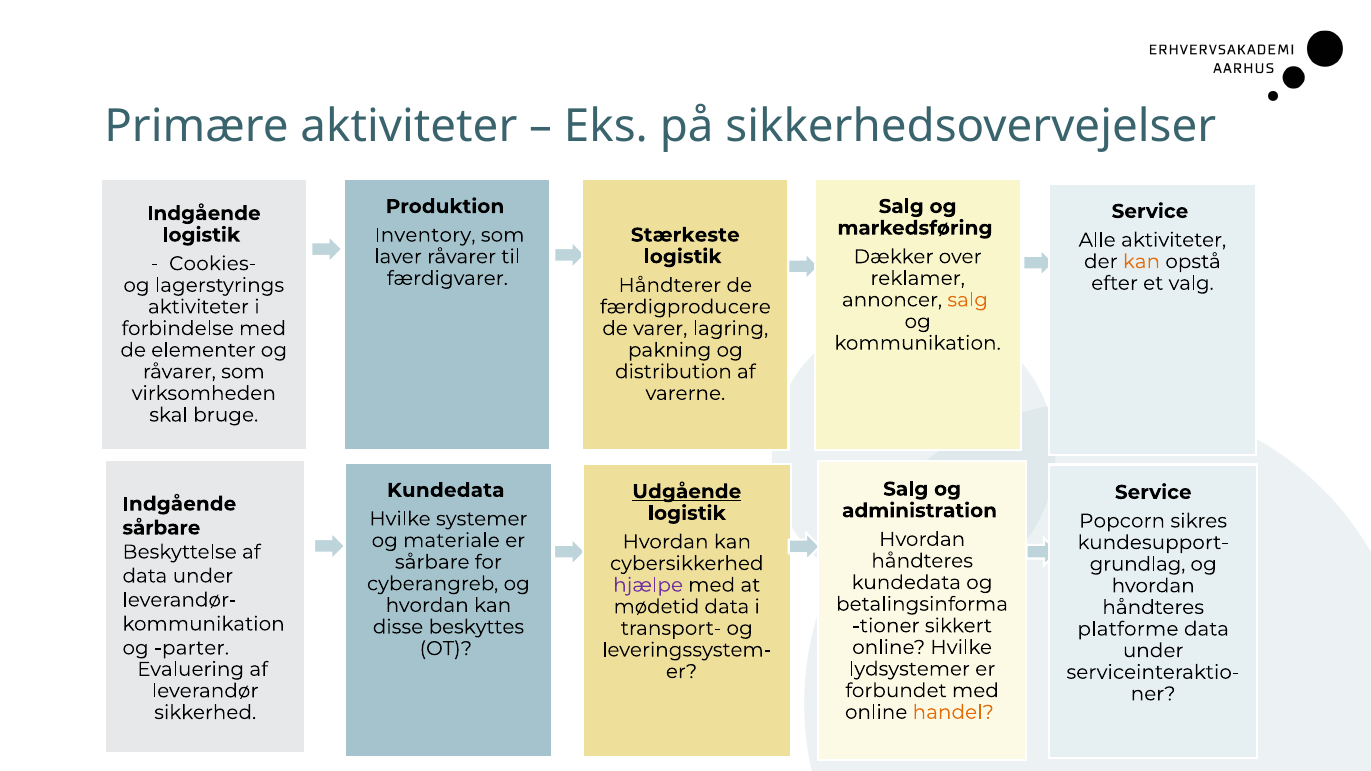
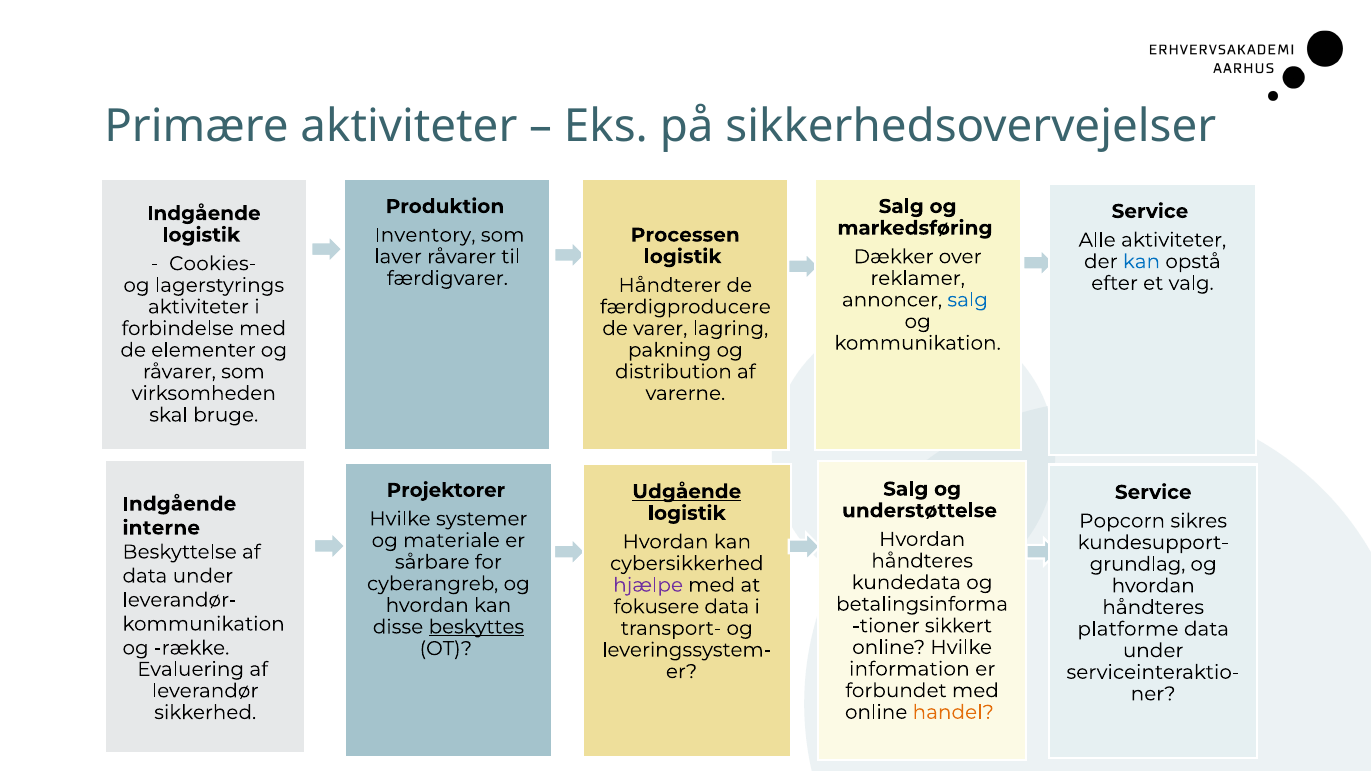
Stærkeste: Stærkeste -> Processen
kan at (1141, 262) colour: orange -> blue
salg at (968, 300) colour: orange -> blue
Kundedata at (446, 490): Kundedata -> Projektorer
administration: administration -> understøttelse
sårbare at (161, 528): sårbare -> interne
mødetid: mødetid -> fokusere
beskyttes underline: none -> present
parter: parter -> række
lydsystemer: lydsystemer -> information
